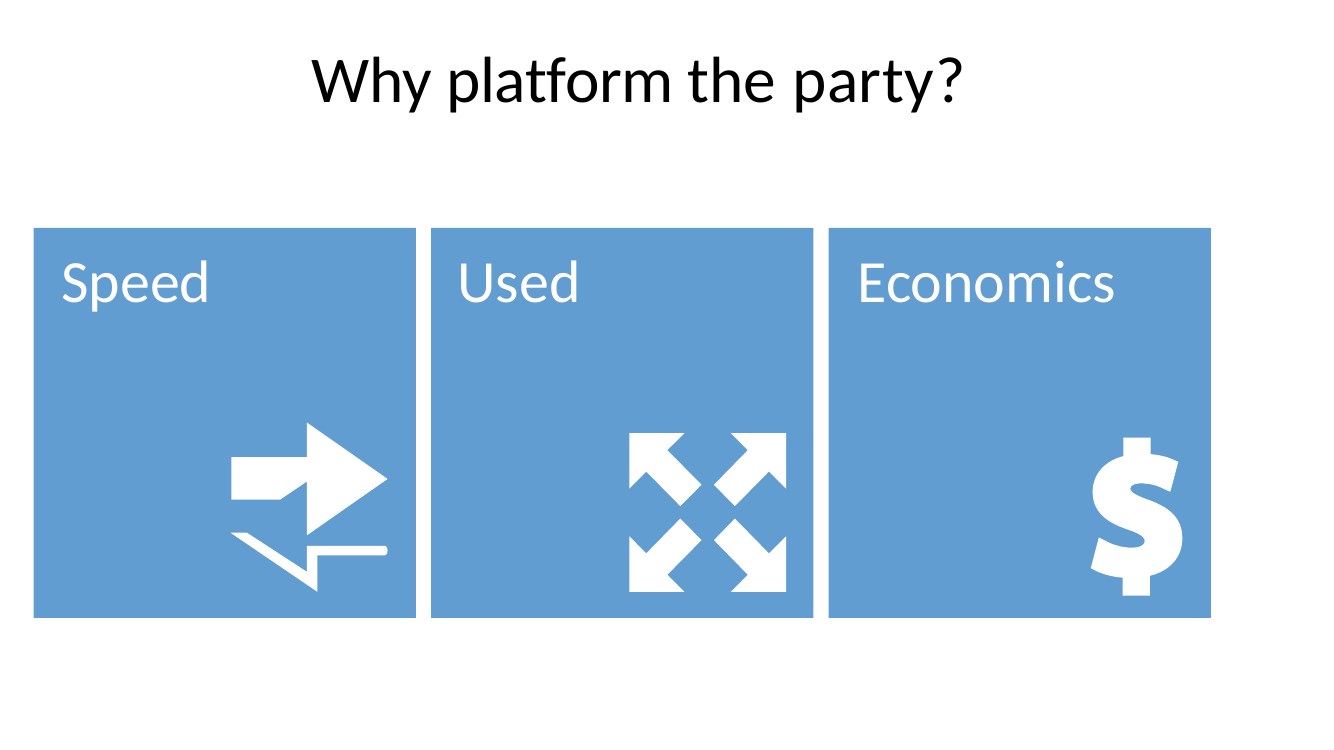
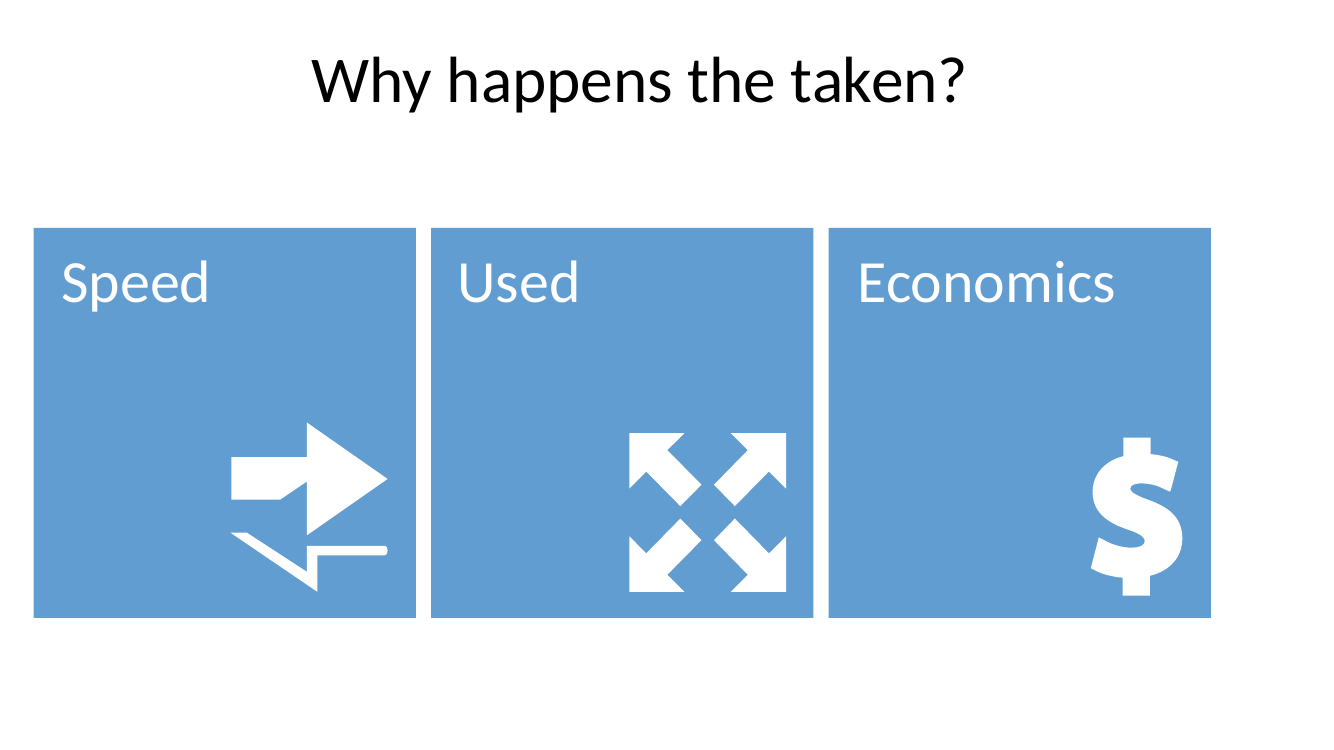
Why platform: platform -> happens
party: party -> taken
